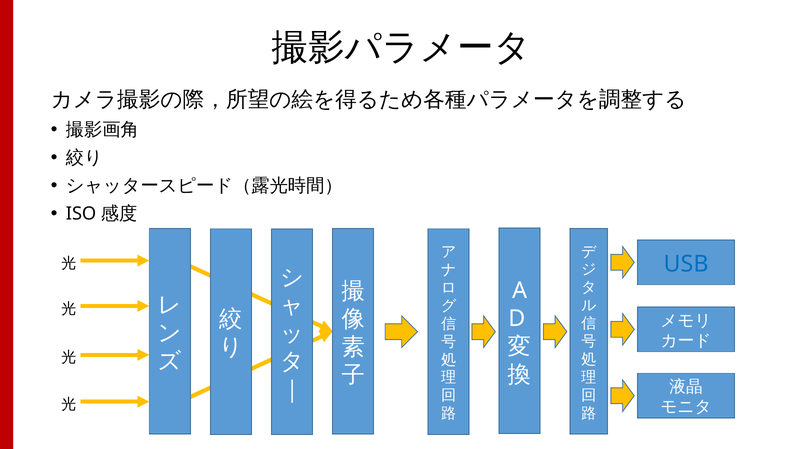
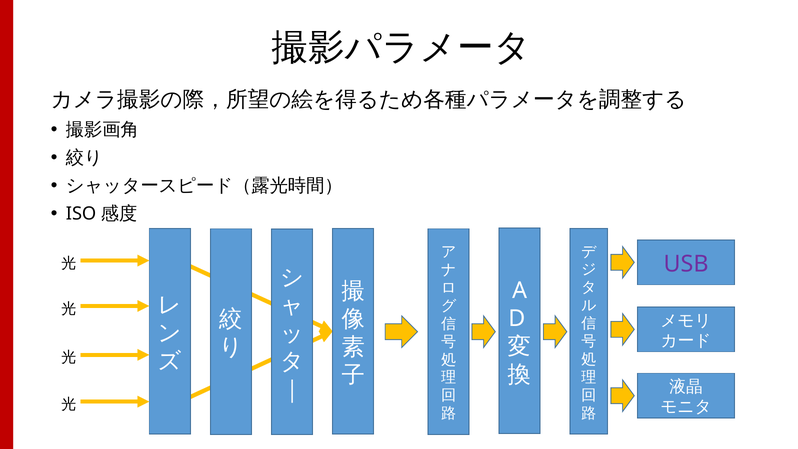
USB colour: blue -> purple
